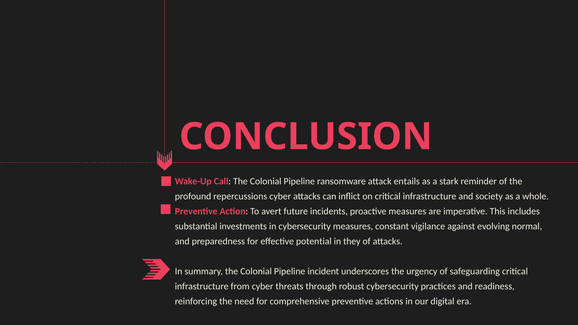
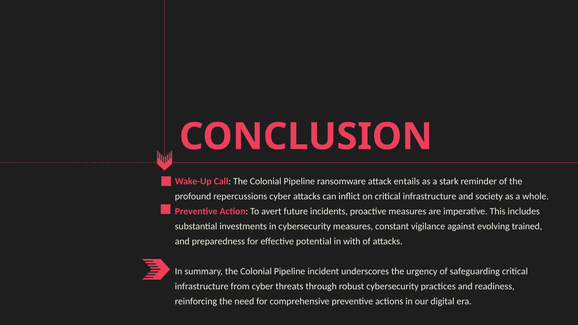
normal: normal -> trained
they: they -> with
